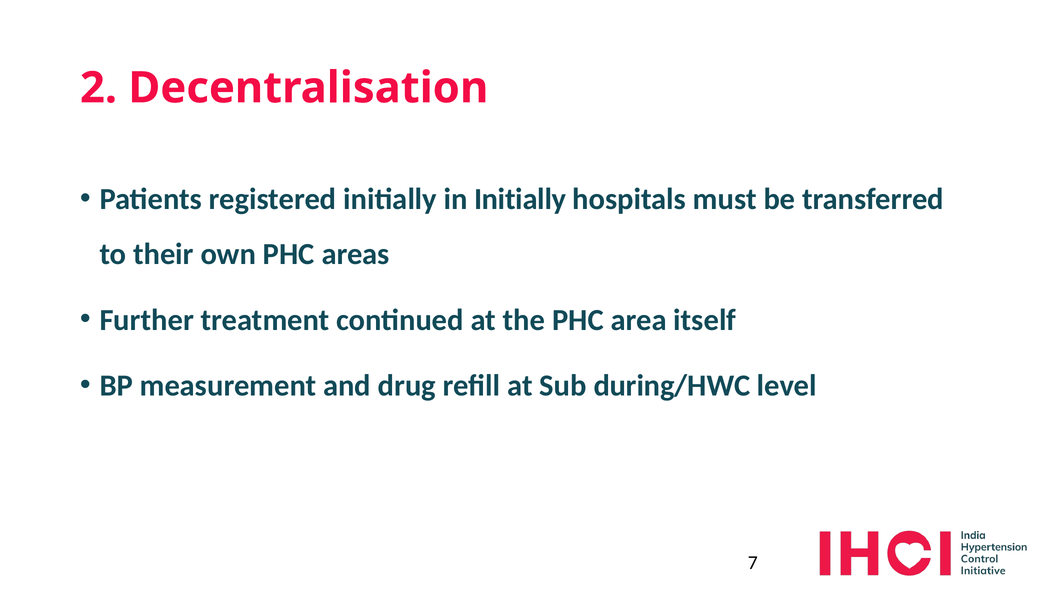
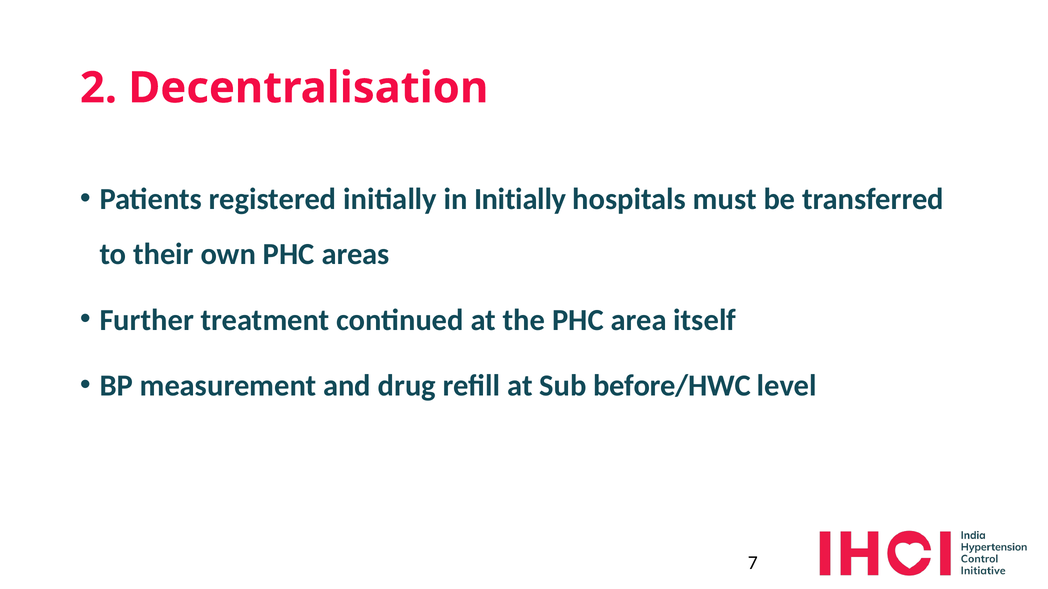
during/HWC: during/HWC -> before/HWC
